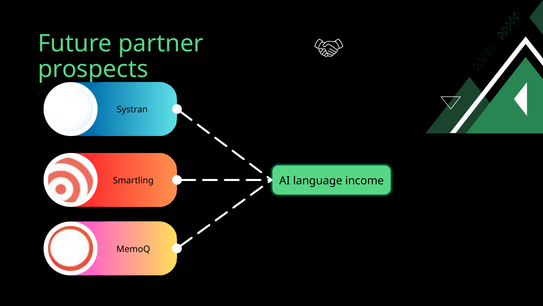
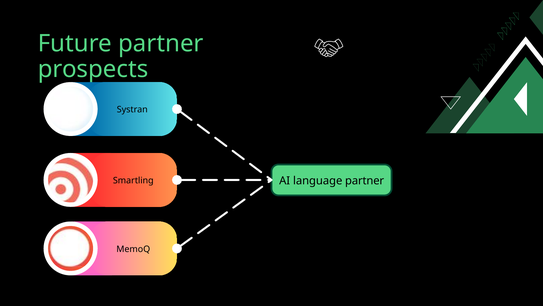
language income: income -> partner
